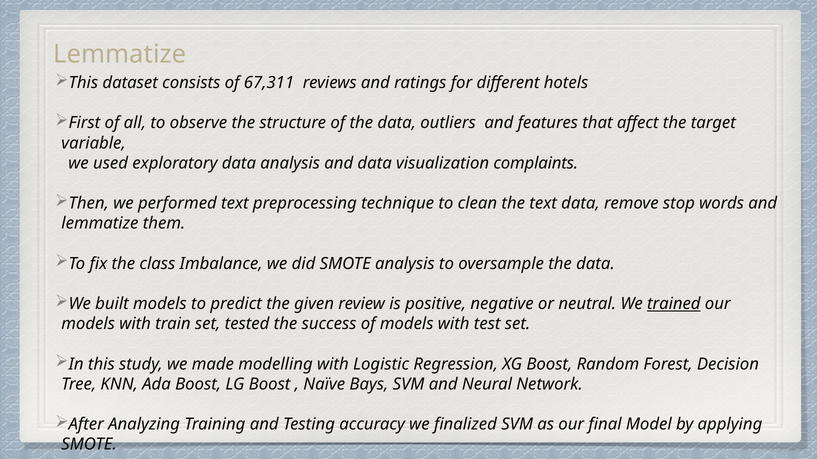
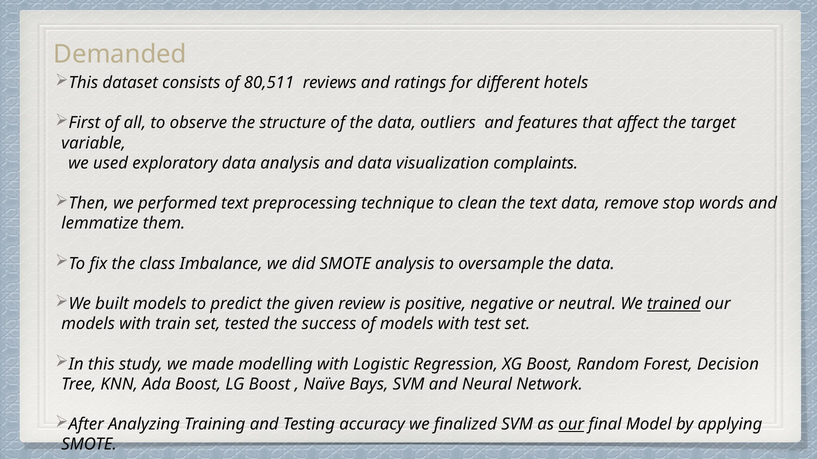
Lemmatize at (120, 54): Lemmatize -> Demanded
67,311: 67,311 -> 80,511
our at (571, 425) underline: none -> present
